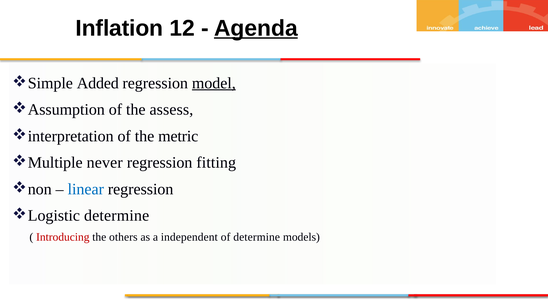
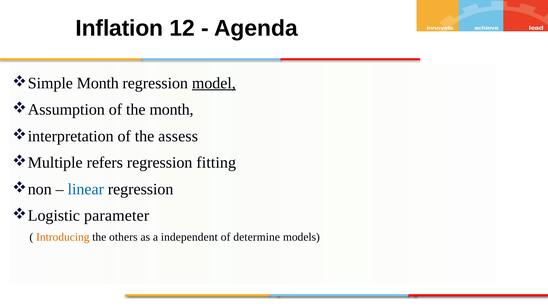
Agenda underline: present -> none
Added at (98, 83): Added -> Month
the assess: assess -> month
metric: metric -> assess
never: never -> refers
determine at (117, 216): determine -> parameter
Introducing colour: red -> orange
